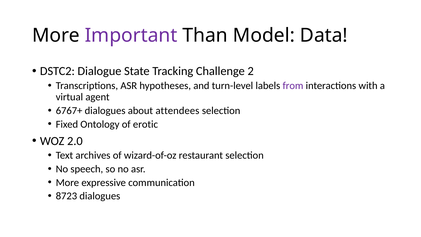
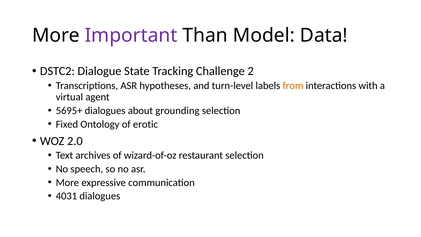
from colour: purple -> orange
6767+: 6767+ -> 5695+
attendees: attendees -> grounding
8723: 8723 -> 4031
